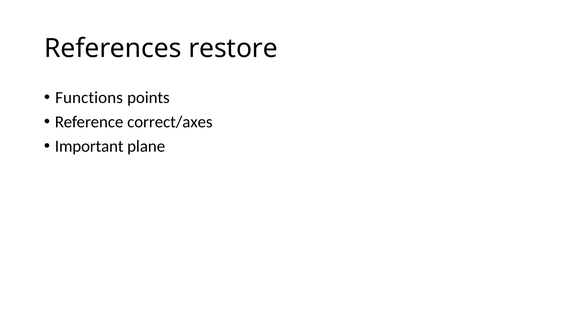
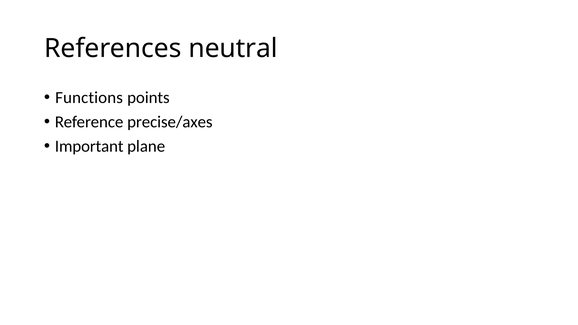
restore: restore -> neutral
correct/axes: correct/axes -> precise/axes
